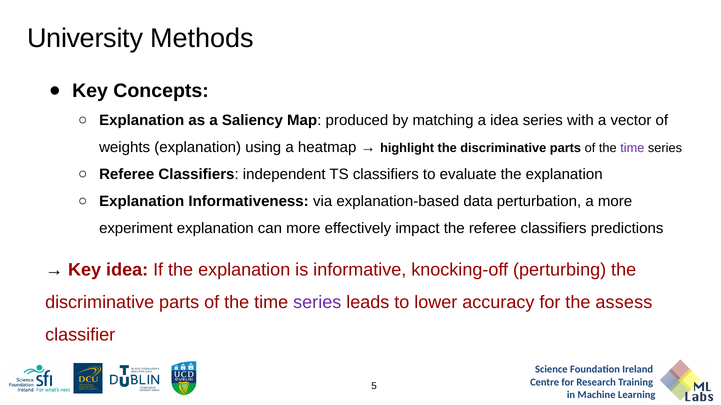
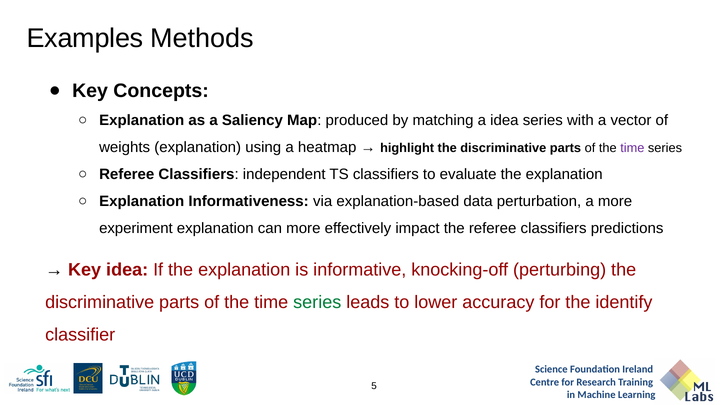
University: University -> Examples
series at (317, 303) colour: purple -> green
assess: assess -> identify
